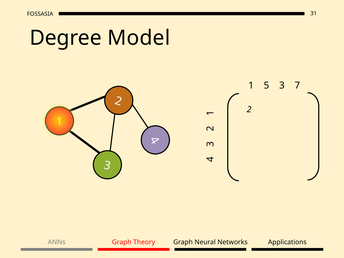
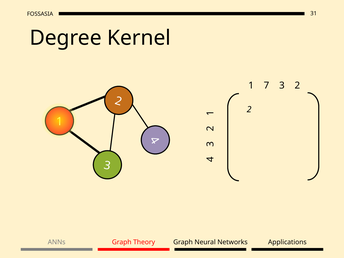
Model: Model -> Kernel
5: 5 -> 7
7 at (297, 85): 7 -> 2
